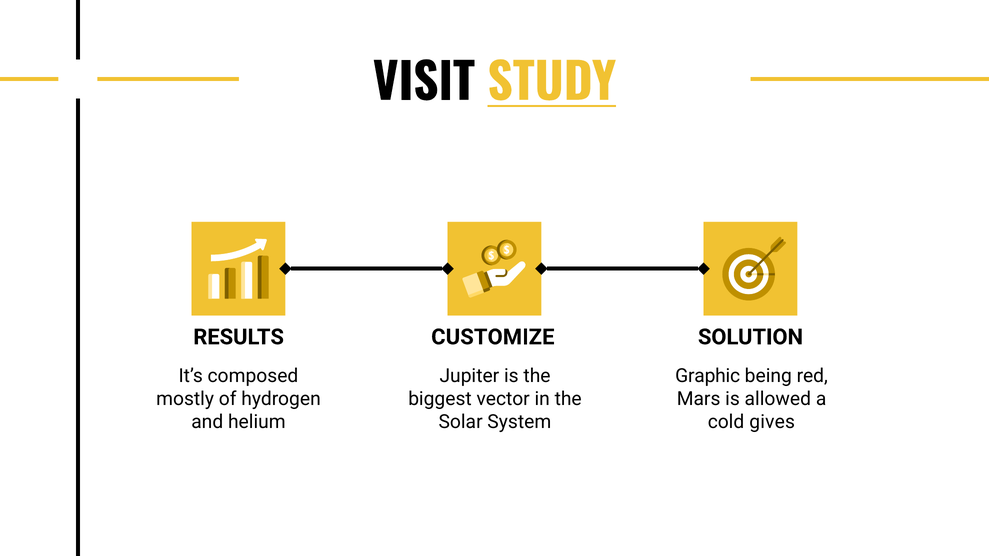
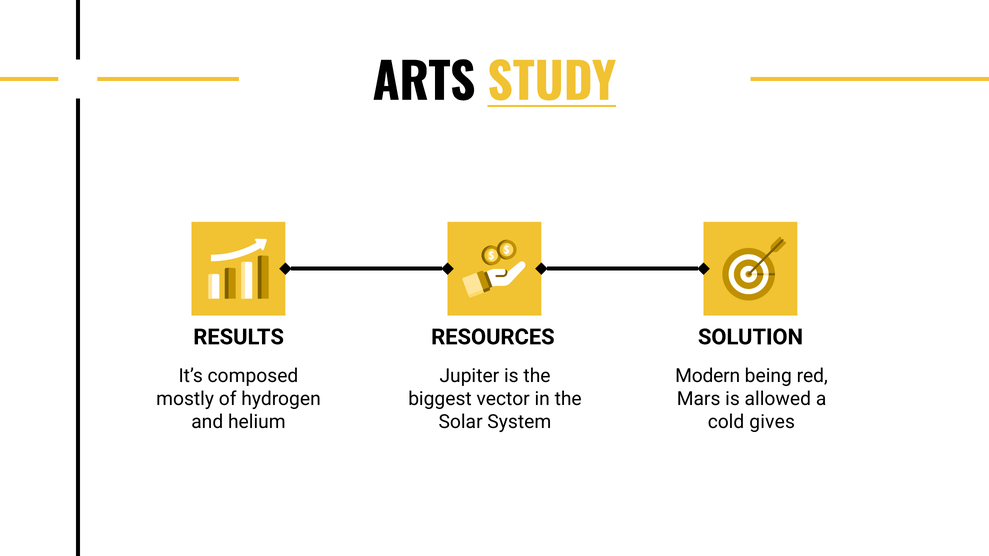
VISIT: VISIT -> ARTS
CUSTOMIZE: CUSTOMIZE -> RESOURCES
Graphic: Graphic -> Modern
